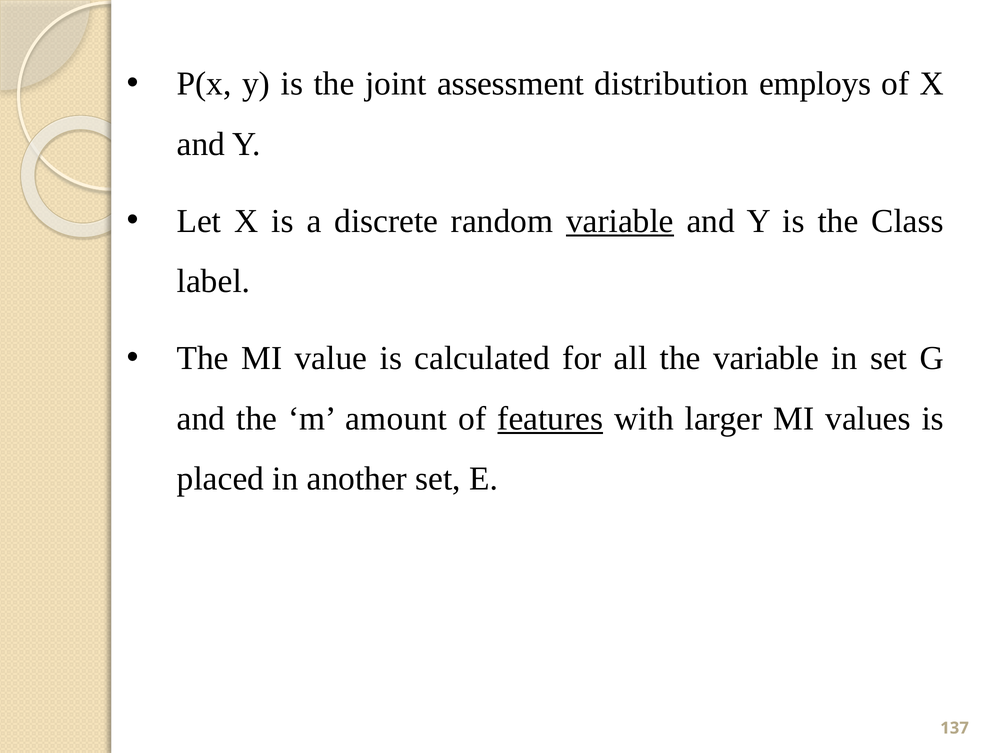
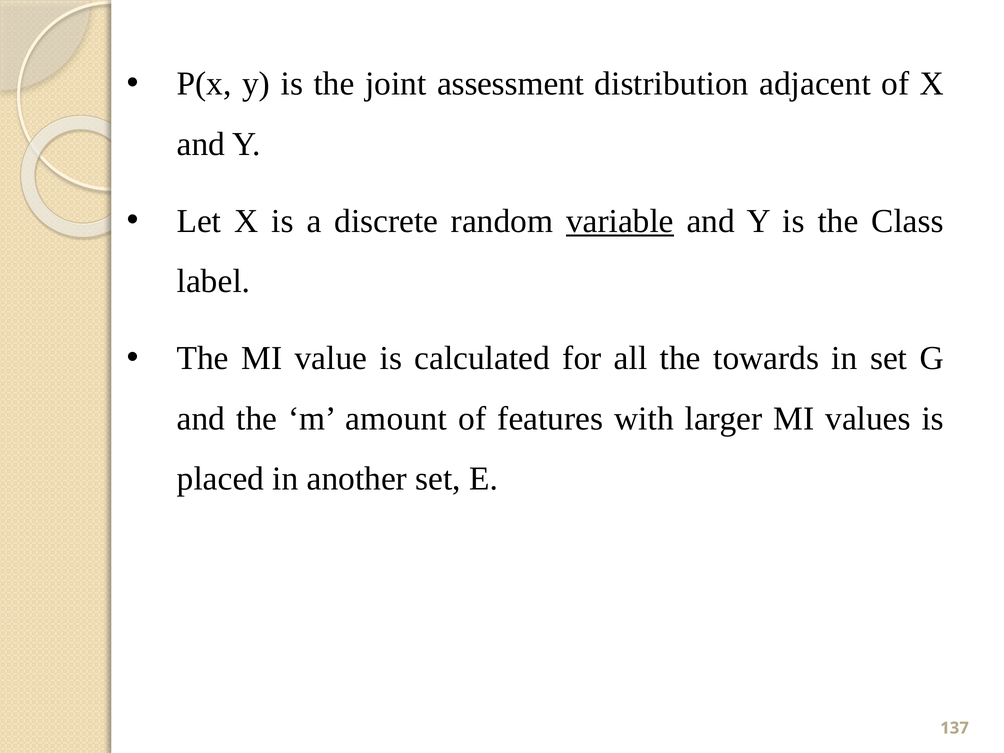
employs: employs -> adjacent
the variable: variable -> towards
features underline: present -> none
